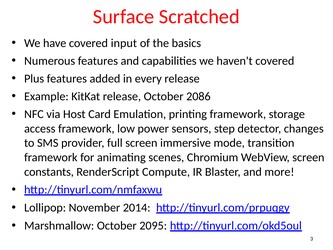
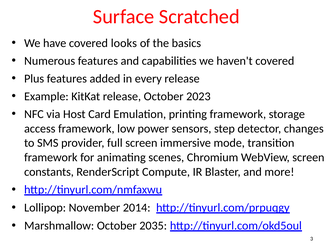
input: input -> looks
2086: 2086 -> 2023
2095: 2095 -> 2035
